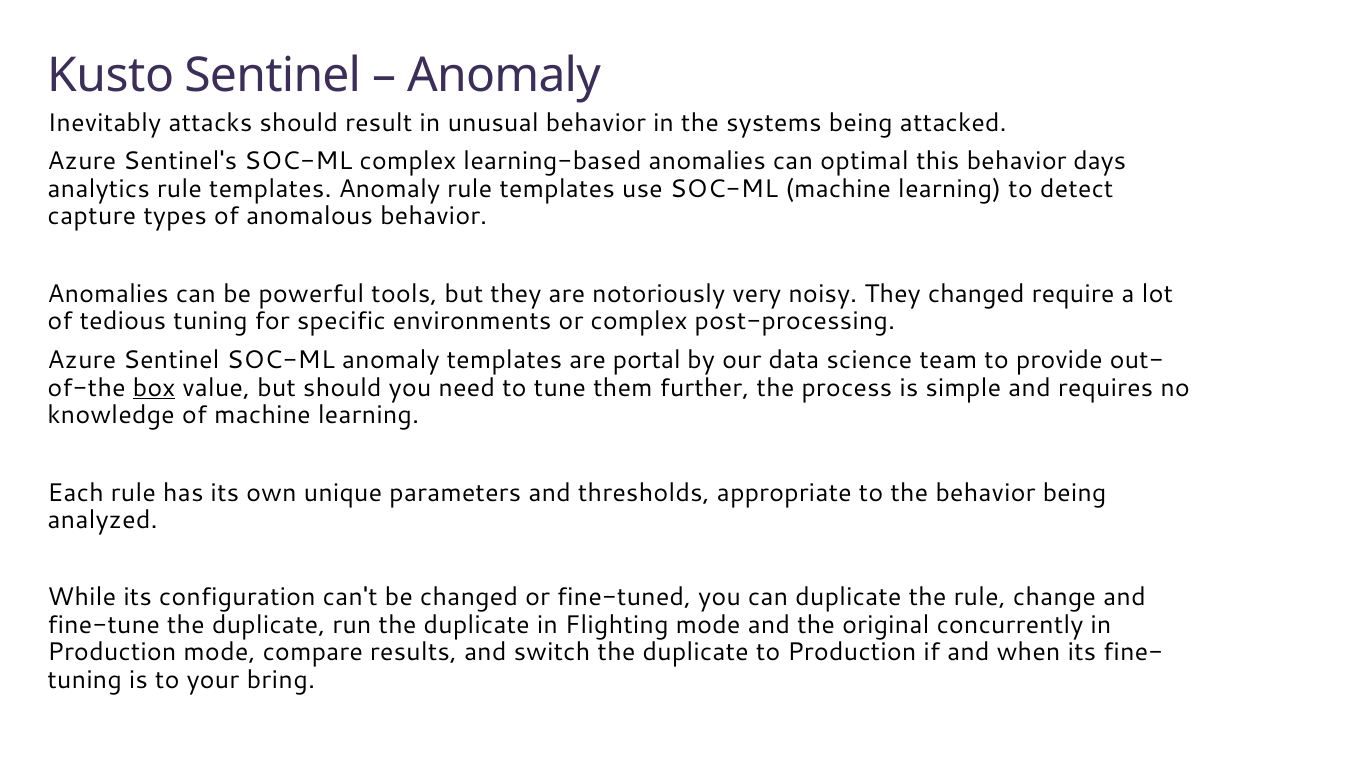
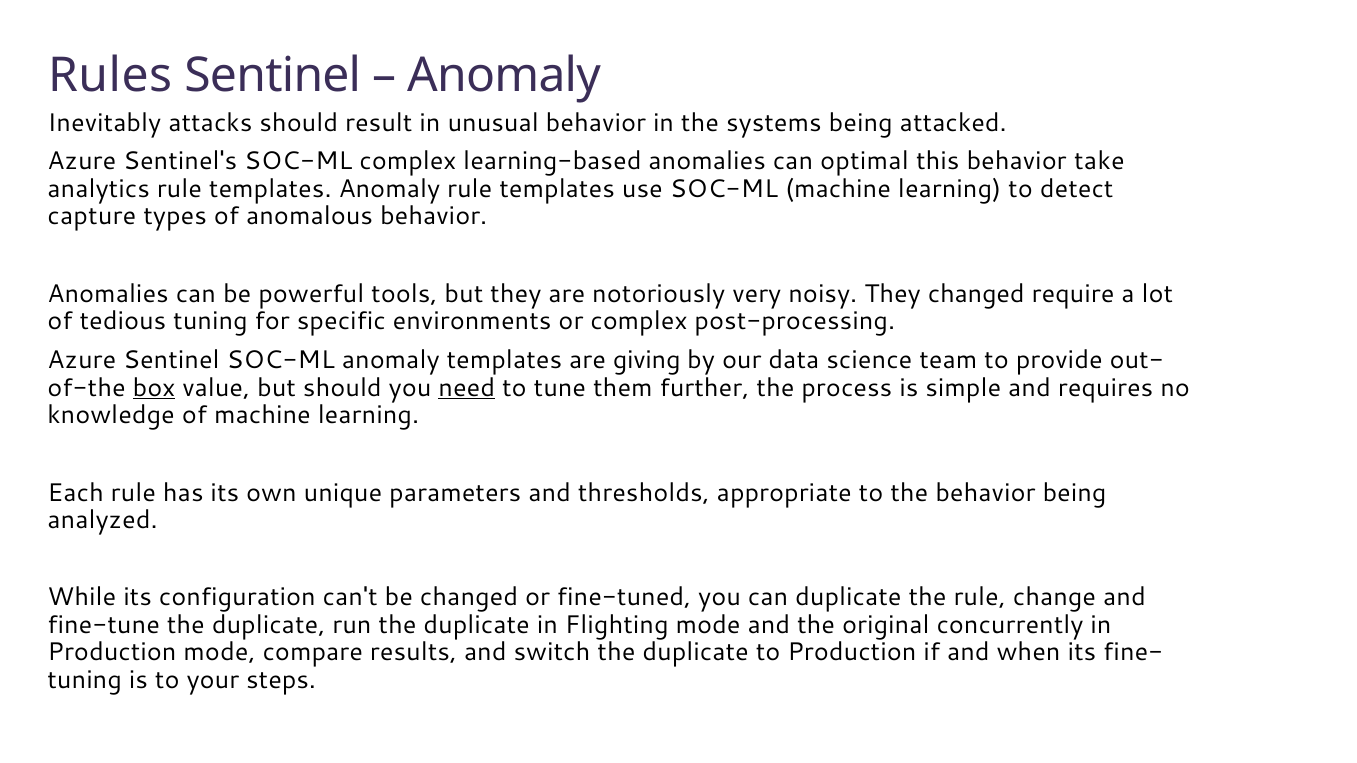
Kusto: Kusto -> Rules
days: days -> take
portal: portal -> giving
need underline: none -> present
bring: bring -> steps
